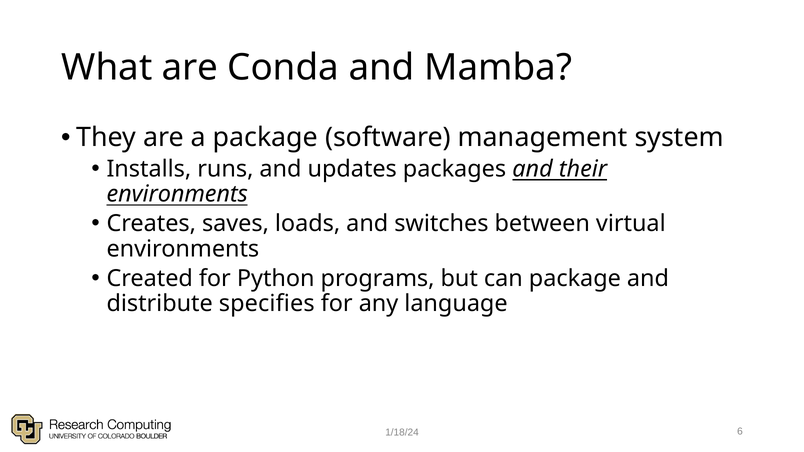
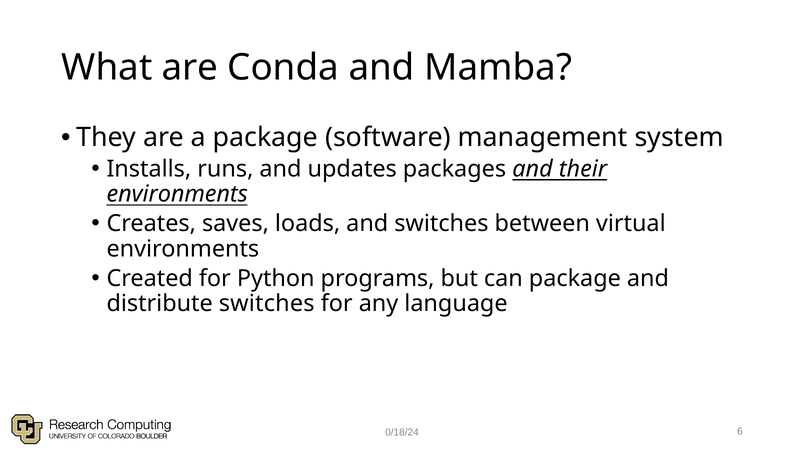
distribute specifies: specifies -> switches
1/18/24: 1/18/24 -> 0/18/24
